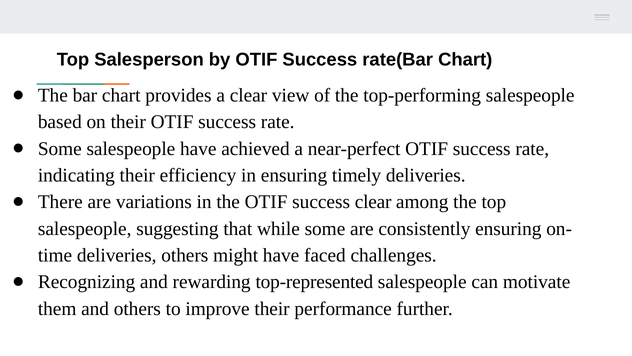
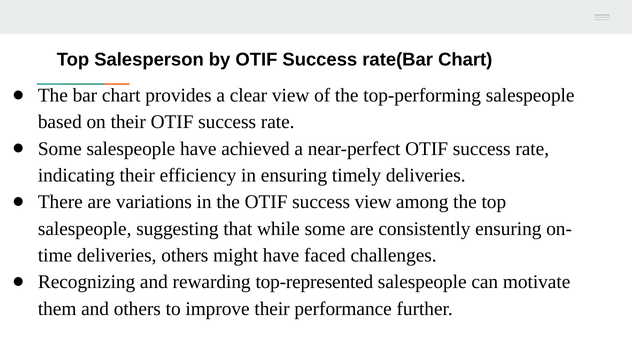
success clear: clear -> view
